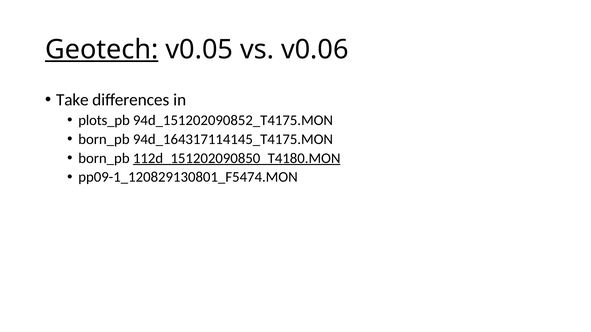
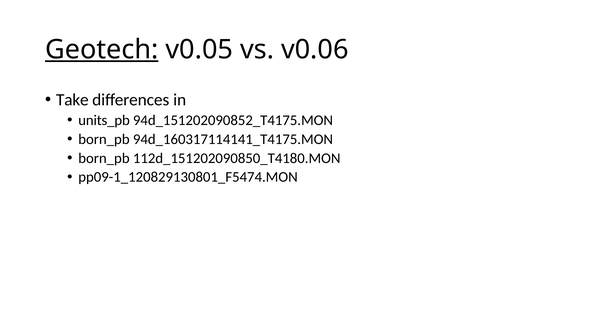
plots_pb: plots_pb -> units_pb
94d_164317114145_T4175.MON: 94d_164317114145_T4175.MON -> 94d_160317114141_T4175.MON
112d_151202090850_T4180.MON underline: present -> none
